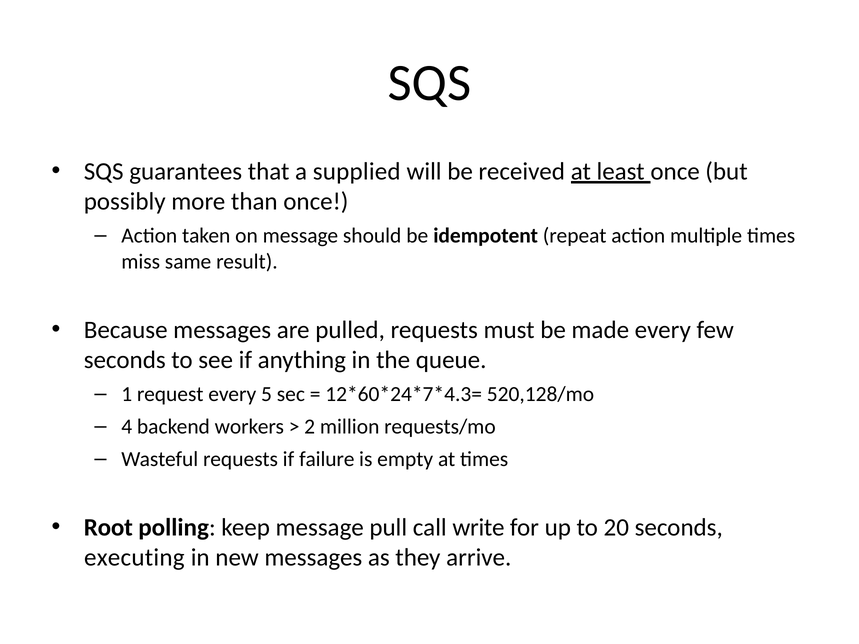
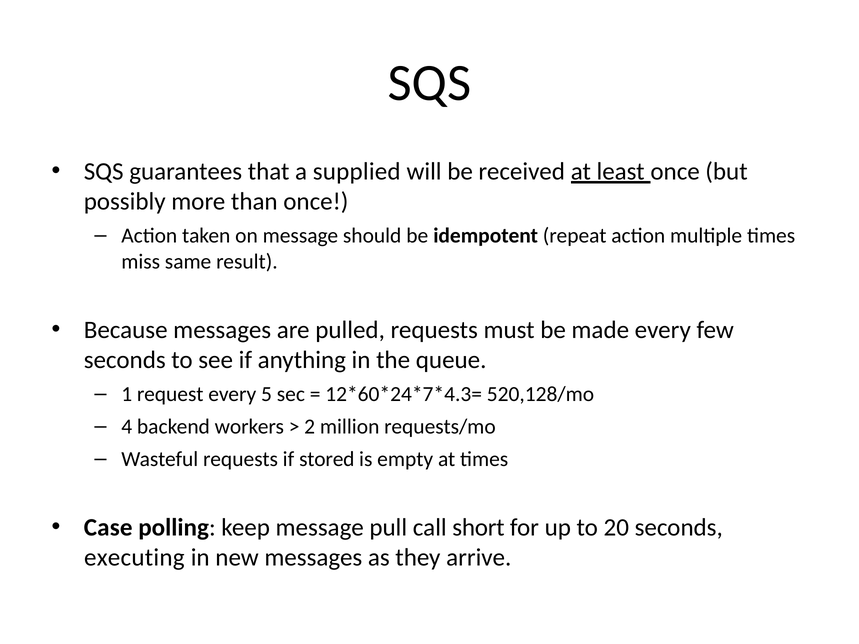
failure: failure -> stored
Root: Root -> Case
write: write -> short
